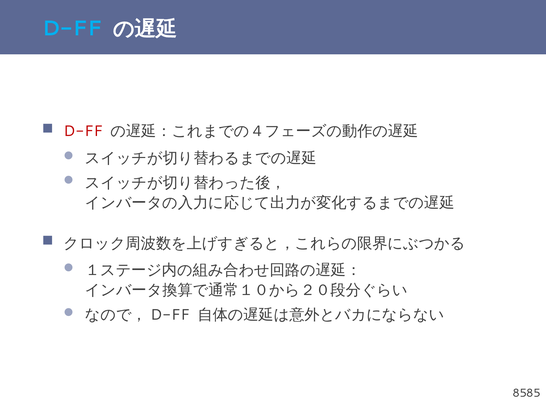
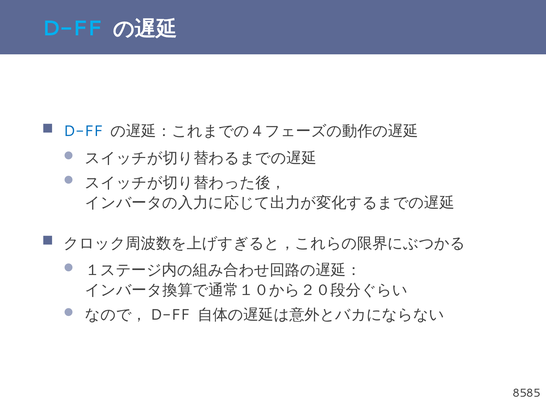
D-FF at (83, 131) colour: red -> blue
